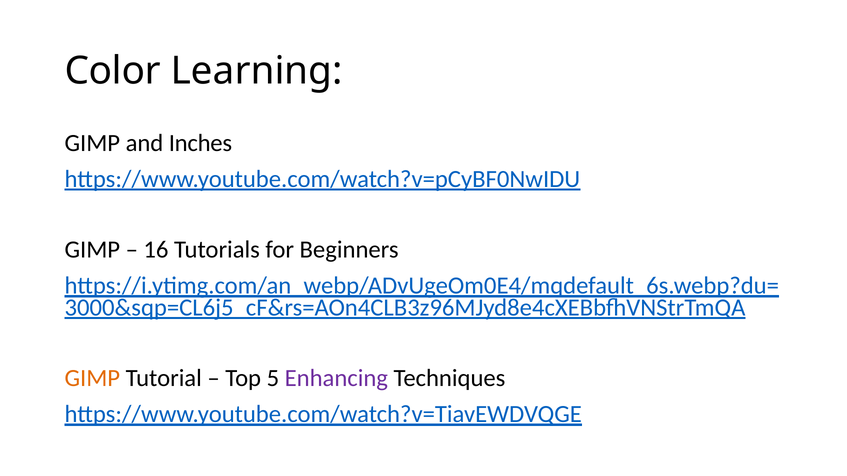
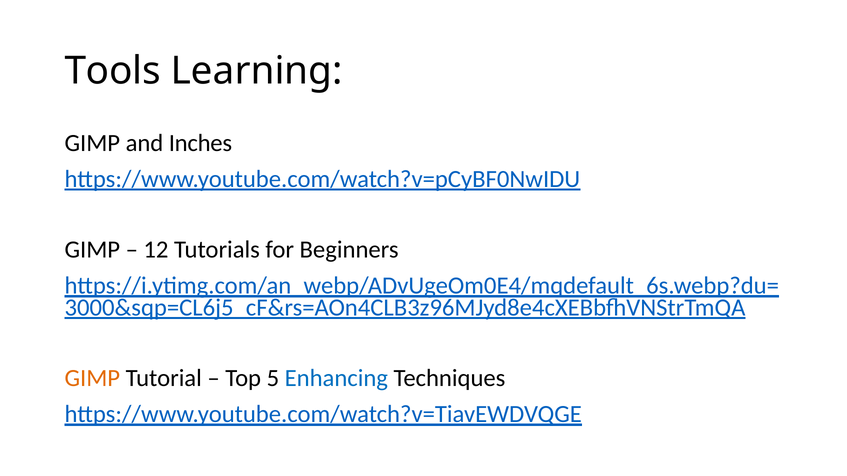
Color: Color -> Tools
16: 16 -> 12
Enhancing colour: purple -> blue
